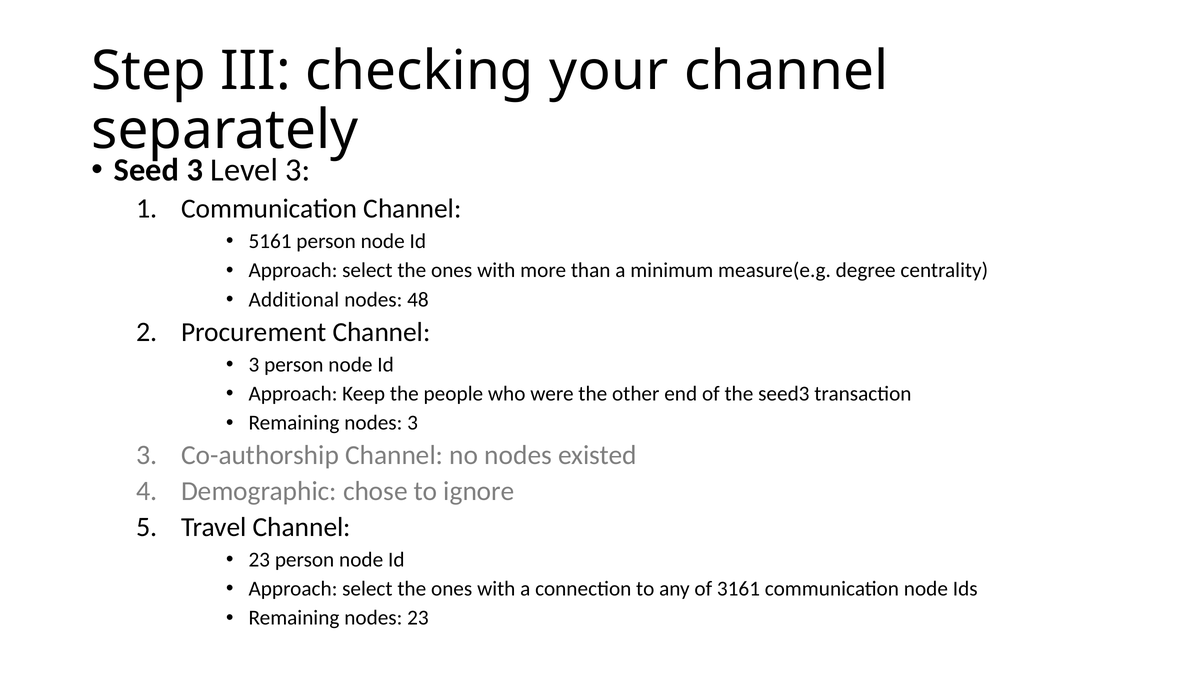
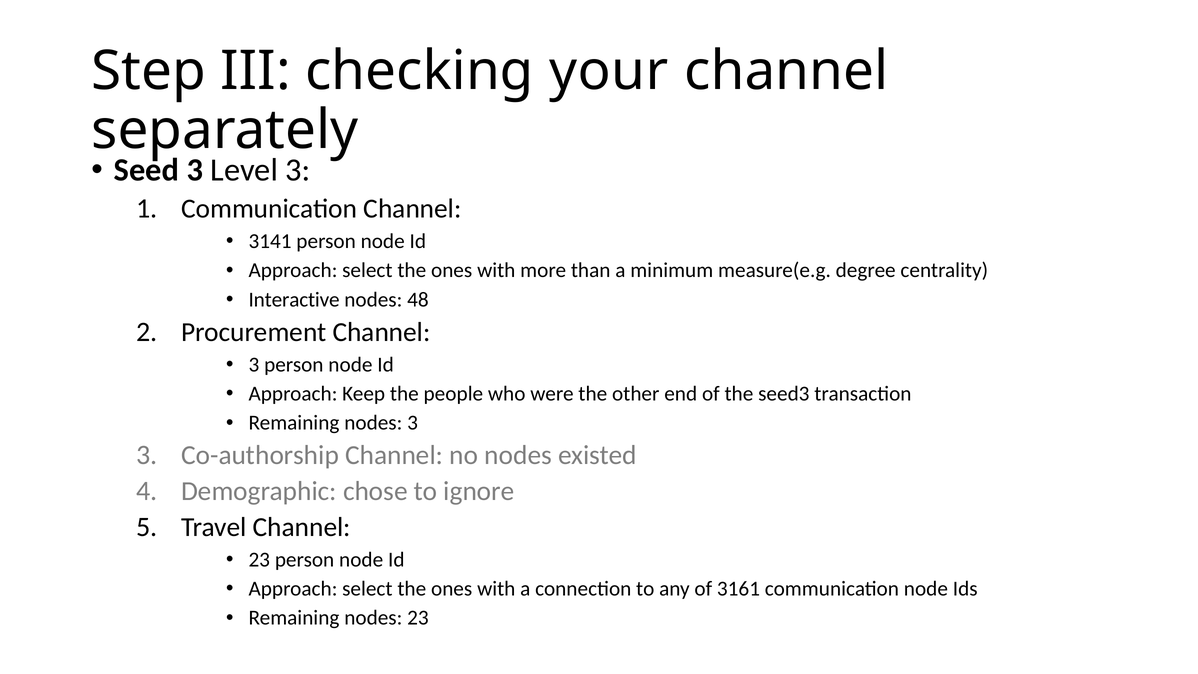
5161: 5161 -> 3141
Additional: Additional -> Interactive
